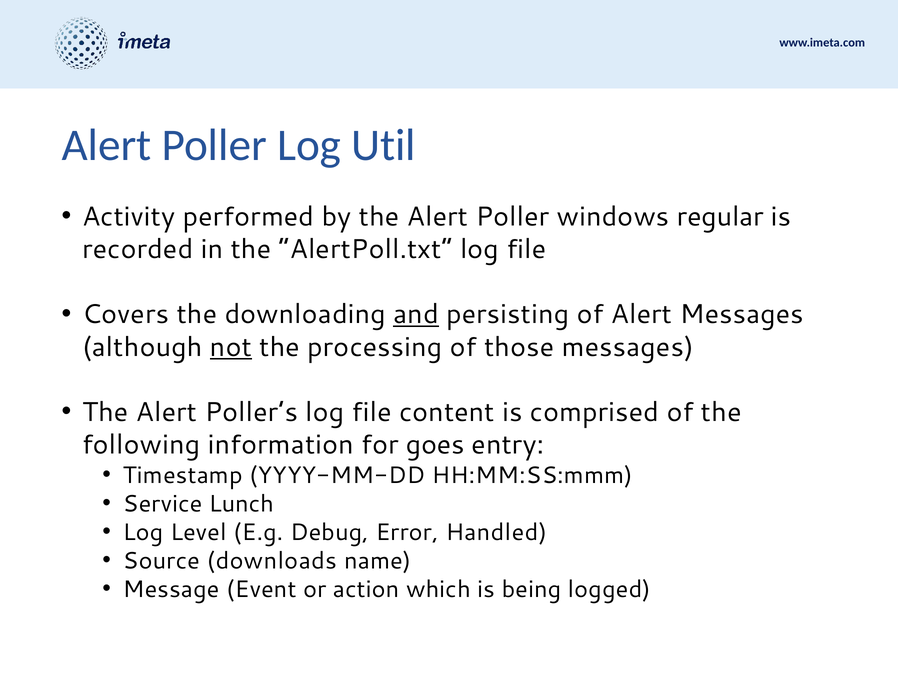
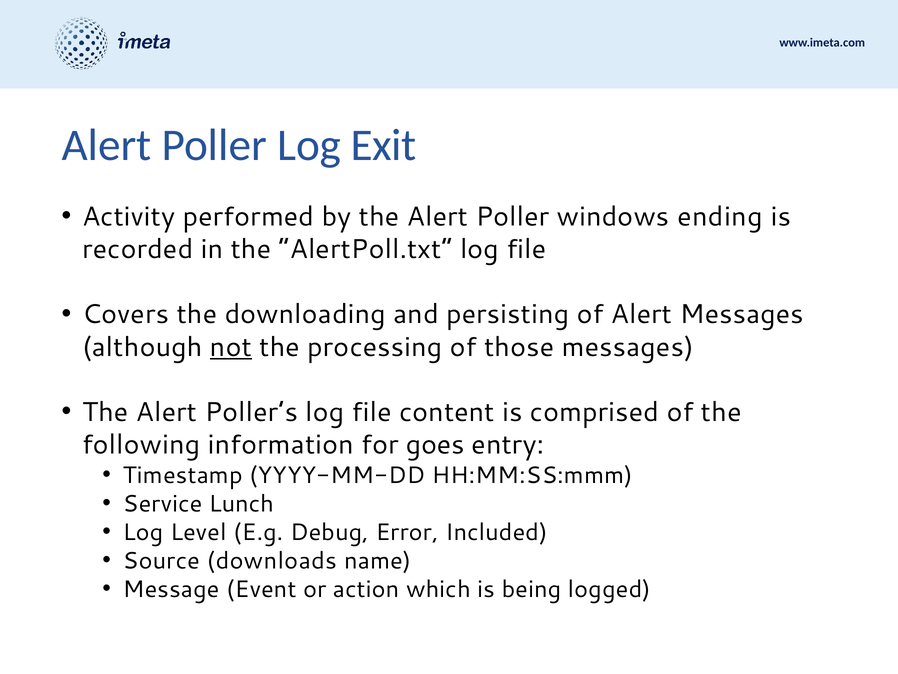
Util: Util -> Exit
regular: regular -> ending
and underline: present -> none
Handled: Handled -> Included
